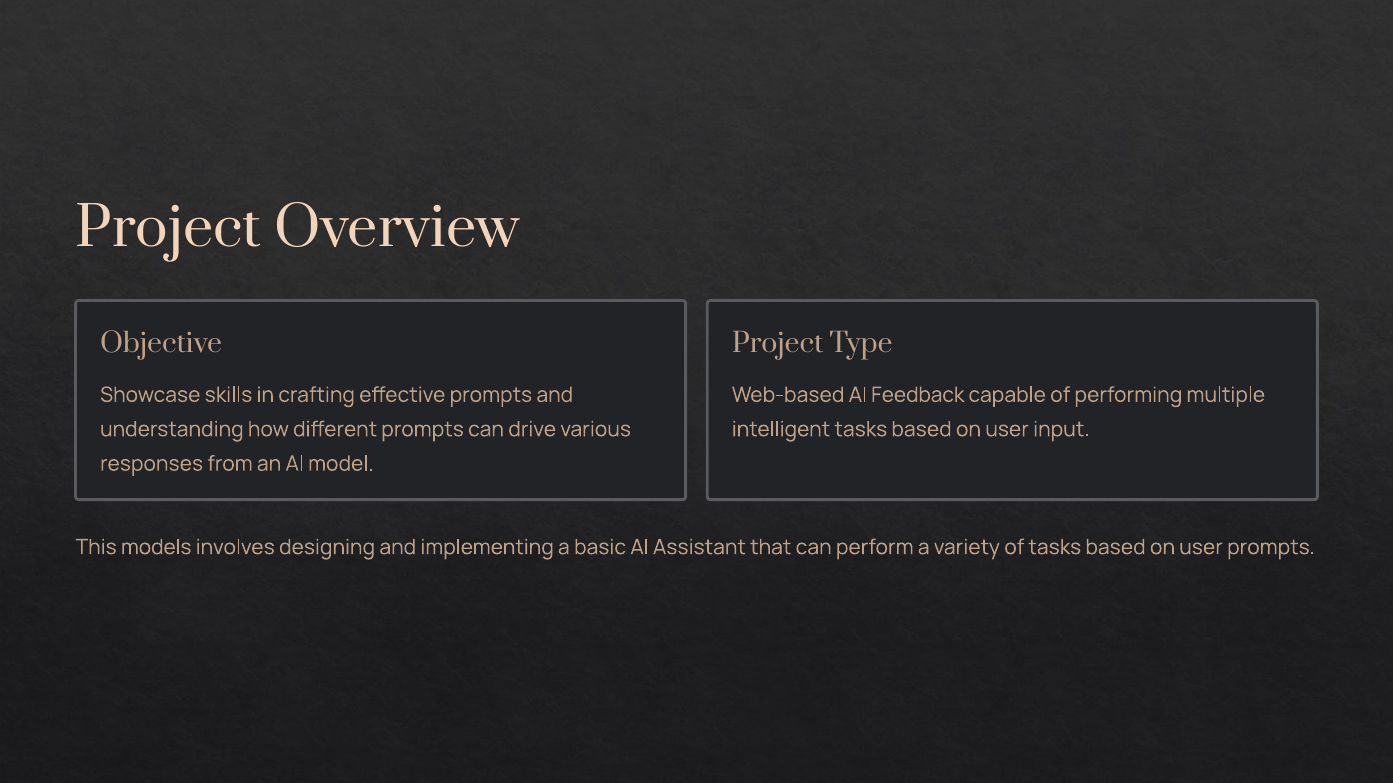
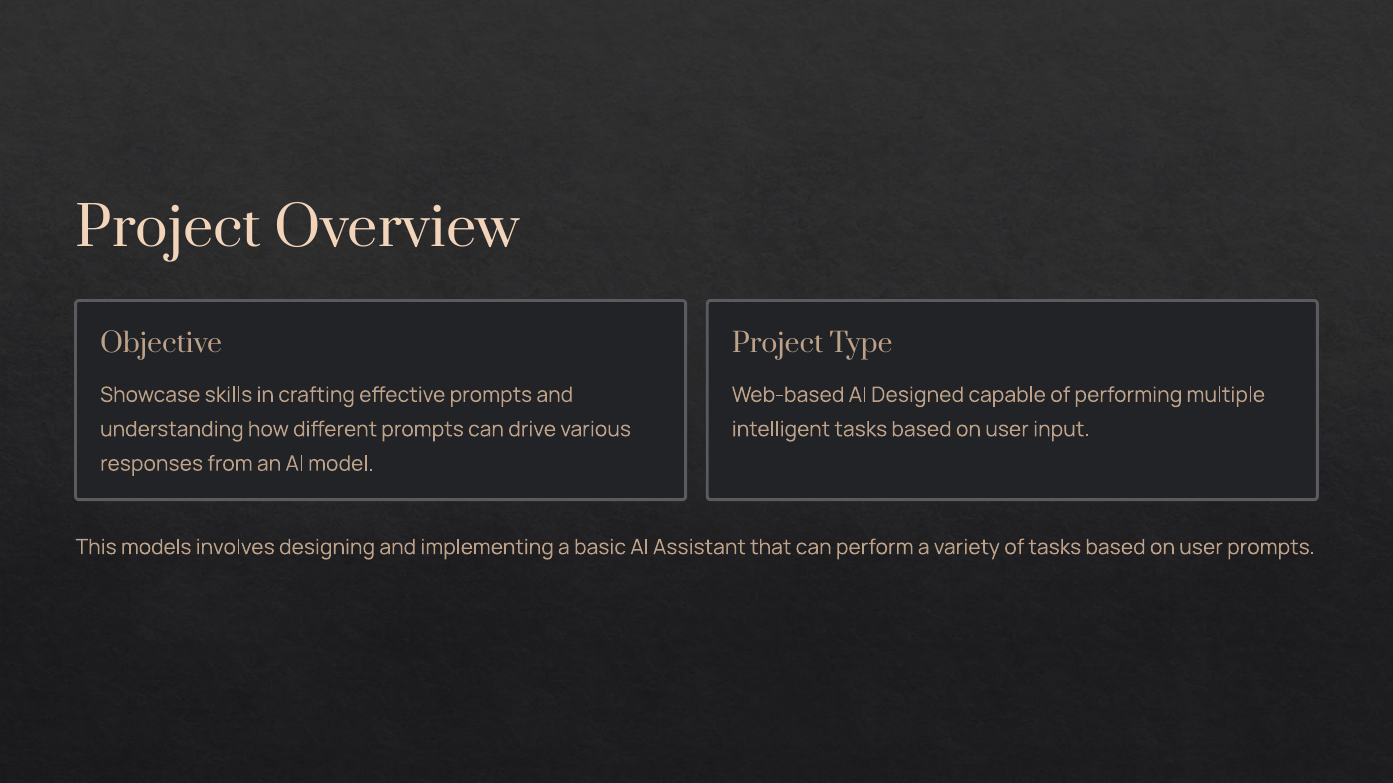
Feedback: Feedback -> Designed
